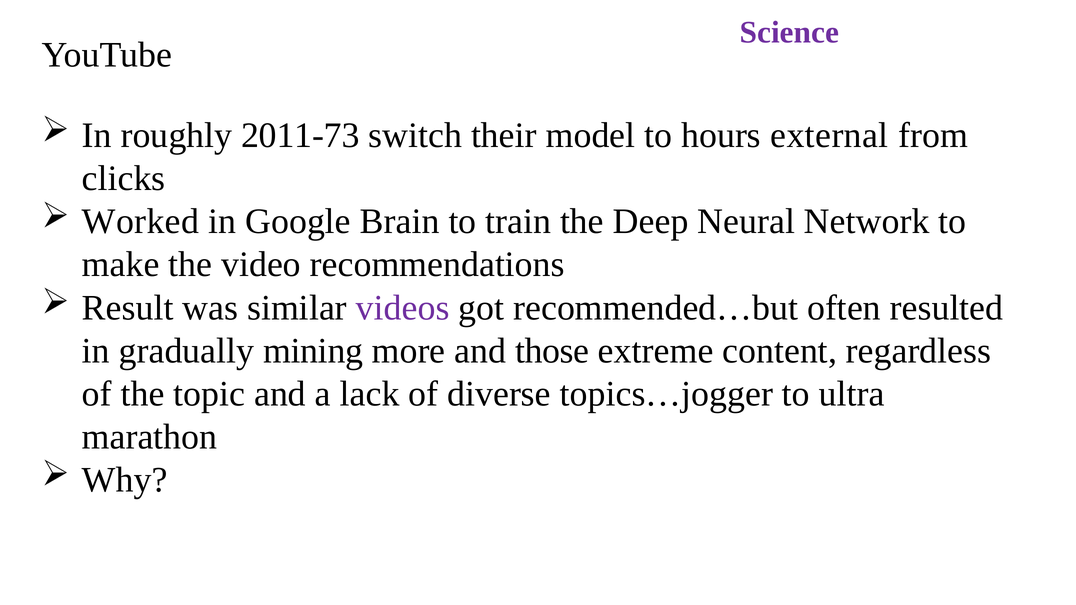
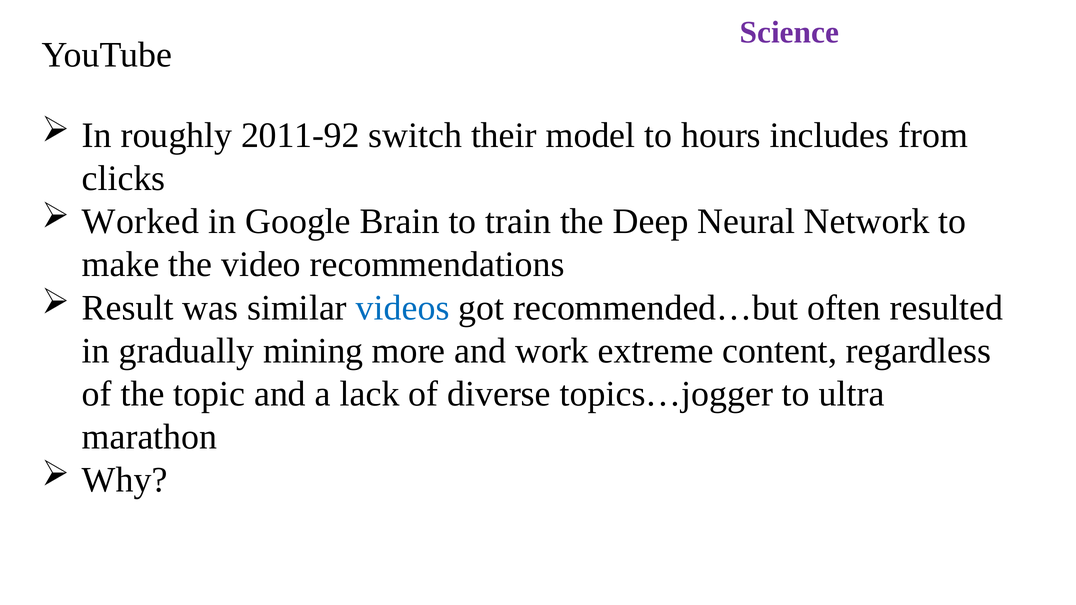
2011-73: 2011-73 -> 2011-92
external: external -> includes
videos colour: purple -> blue
those: those -> work
